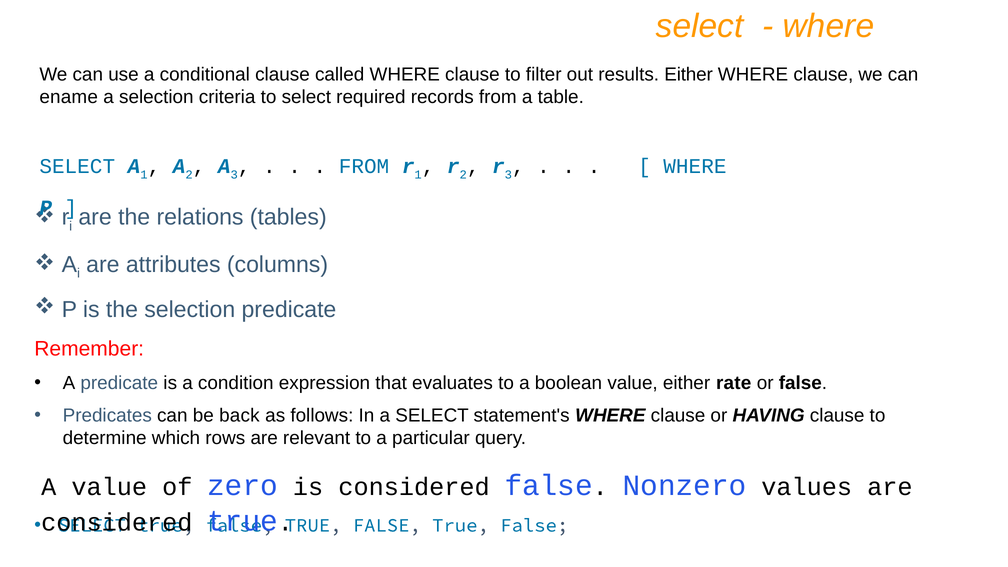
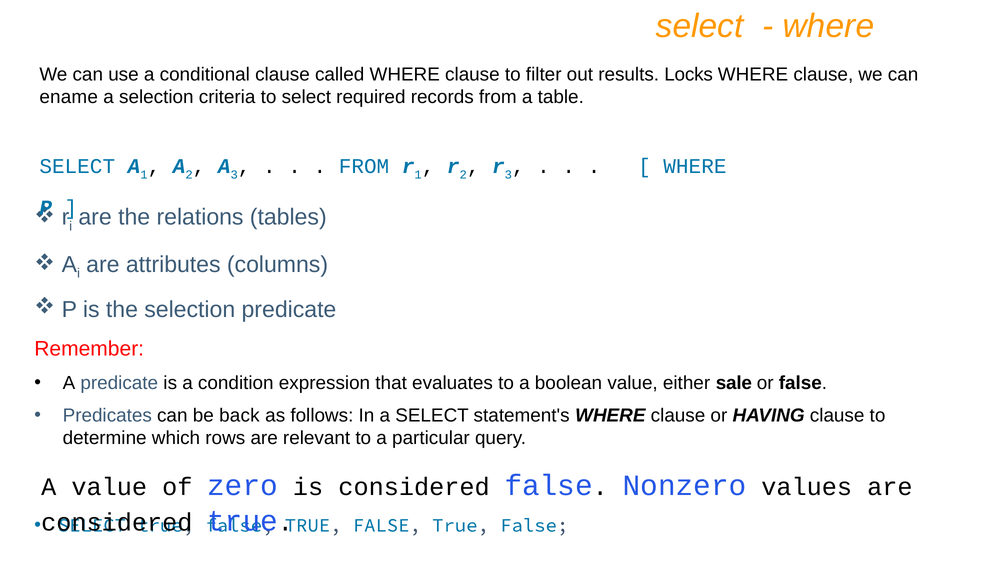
results Either: Either -> Locks
rate: rate -> sale
